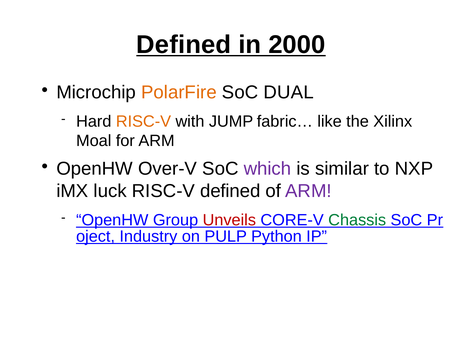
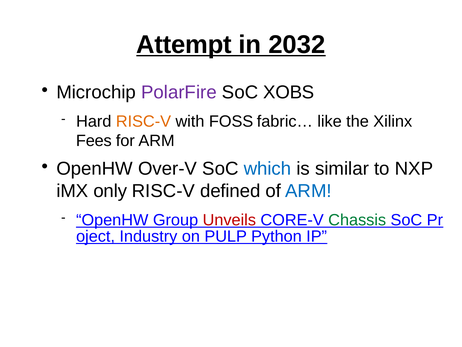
Defined at (184, 45): Defined -> Attempt
2000: 2000 -> 2032
PolarFire colour: orange -> purple
DUAL: DUAL -> XOBS
JUMP: JUMP -> FOSS
Moal: Moal -> Fees
which colour: purple -> blue
luck: luck -> only
ARM at (308, 191) colour: purple -> blue
